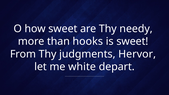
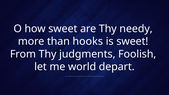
Hervor: Hervor -> Foolish
white: white -> world
